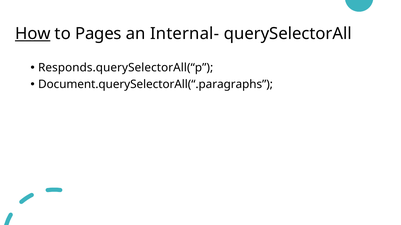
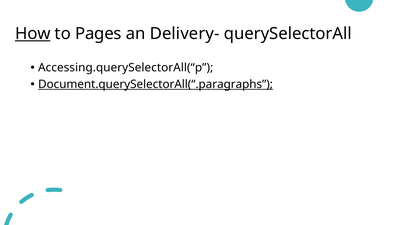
Internal-: Internal- -> Delivery-
Responds.querySelectorAll(“p: Responds.querySelectorAll(“p -> Accessing.querySelectorAll(“p
Document.querySelectorAll(“.paragraphs underline: none -> present
